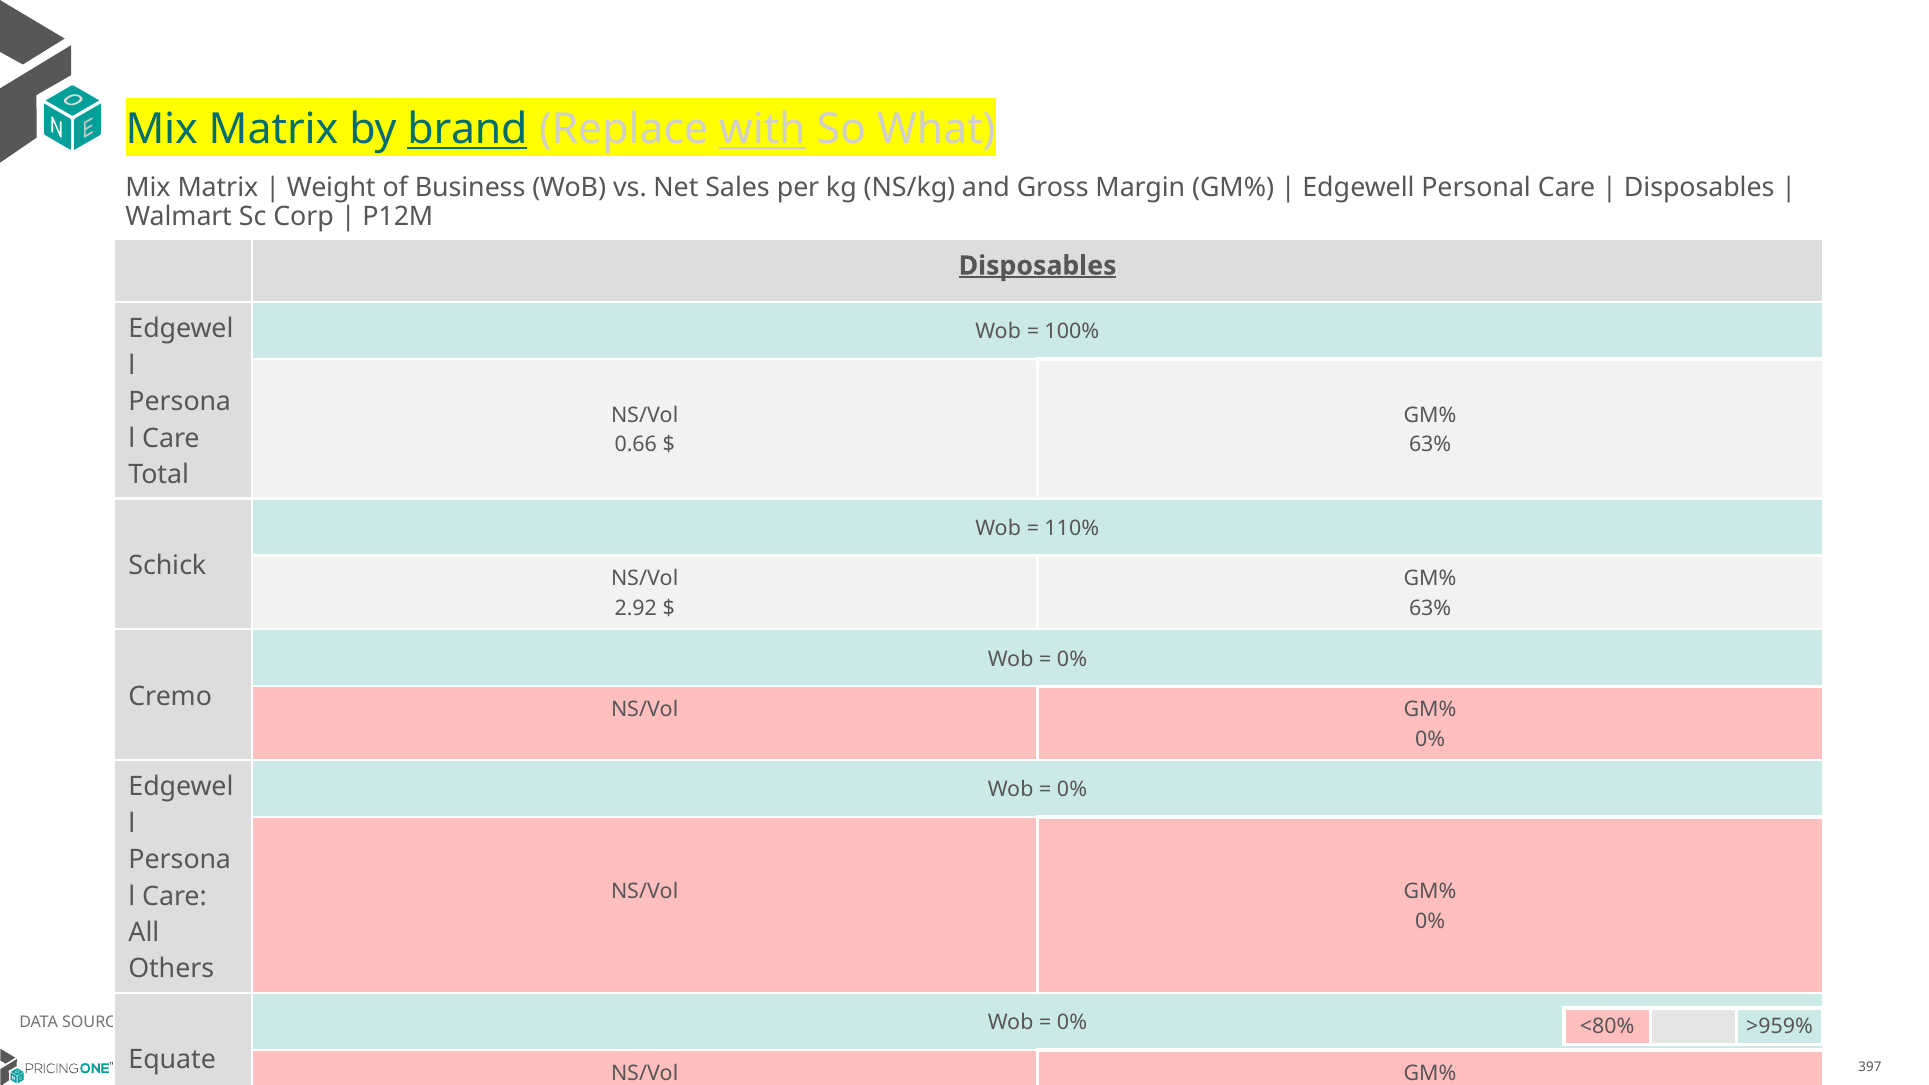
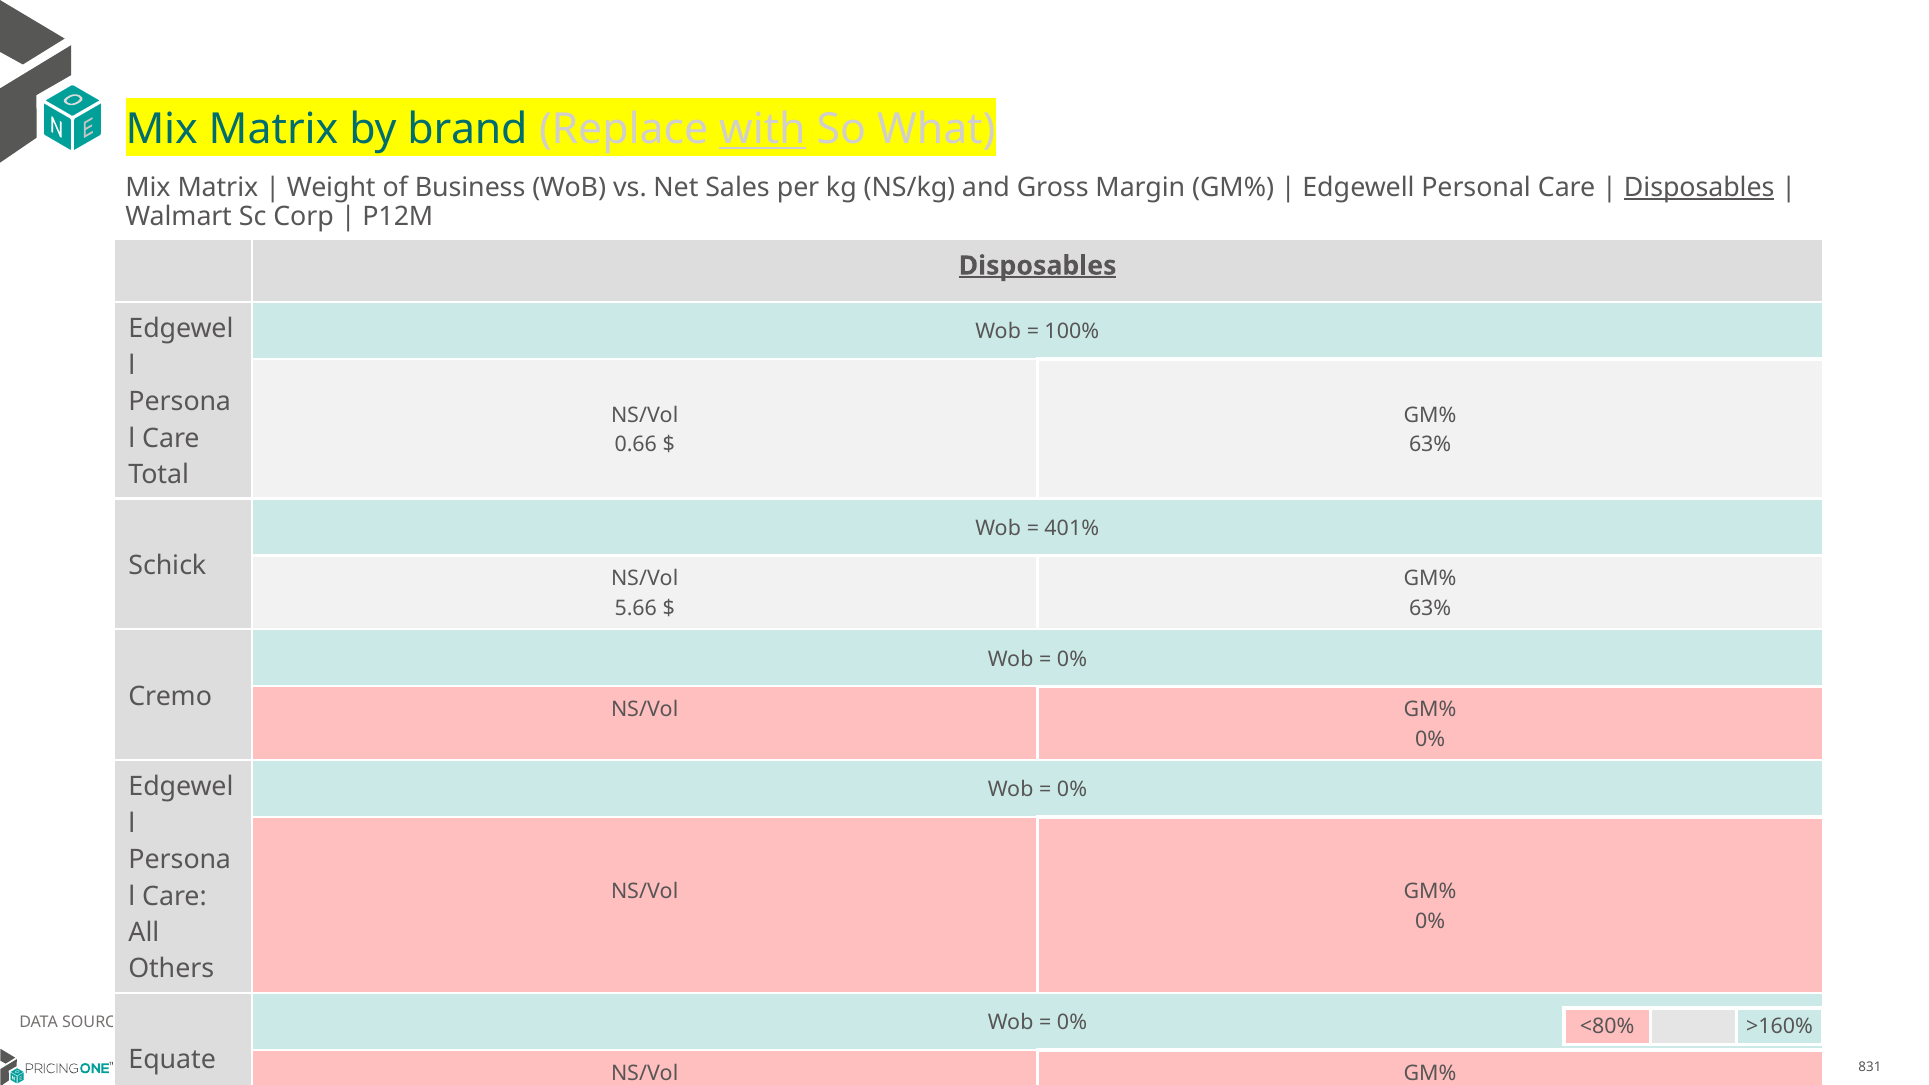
brand underline: present -> none
Disposables at (1699, 187) underline: none -> present
110%: 110% -> 401%
2.92: 2.92 -> 5.66
>959%: >959% -> >160%
397: 397 -> 831
